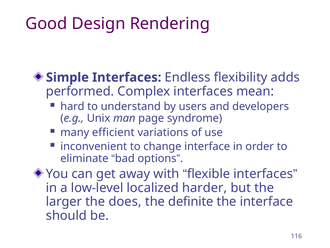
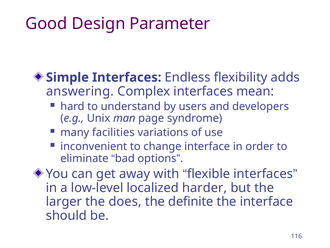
Rendering: Rendering -> Parameter
performed: performed -> answering
efficient: efficient -> facilities
